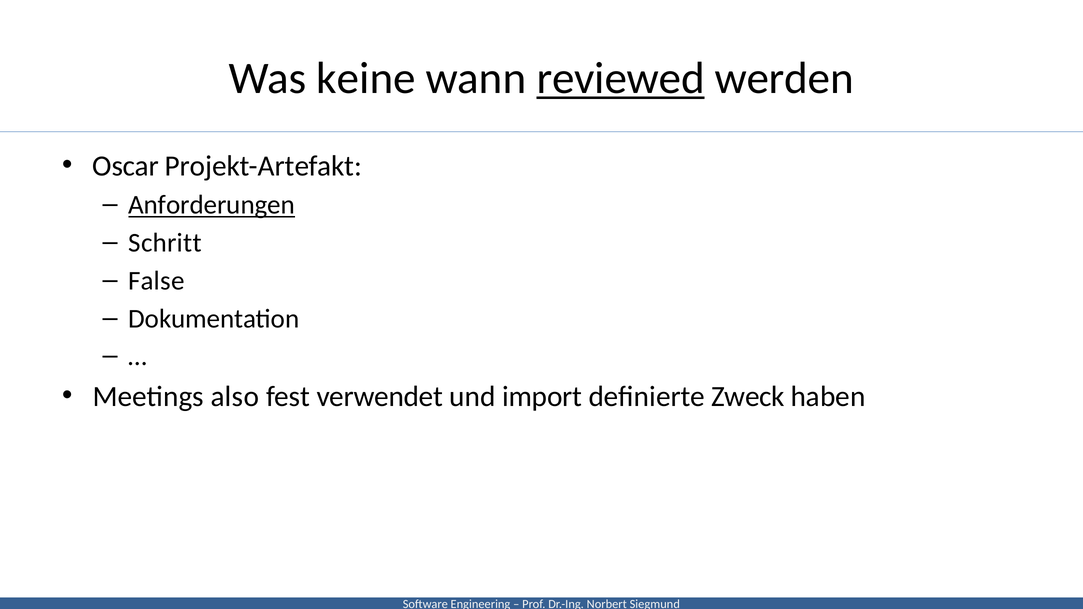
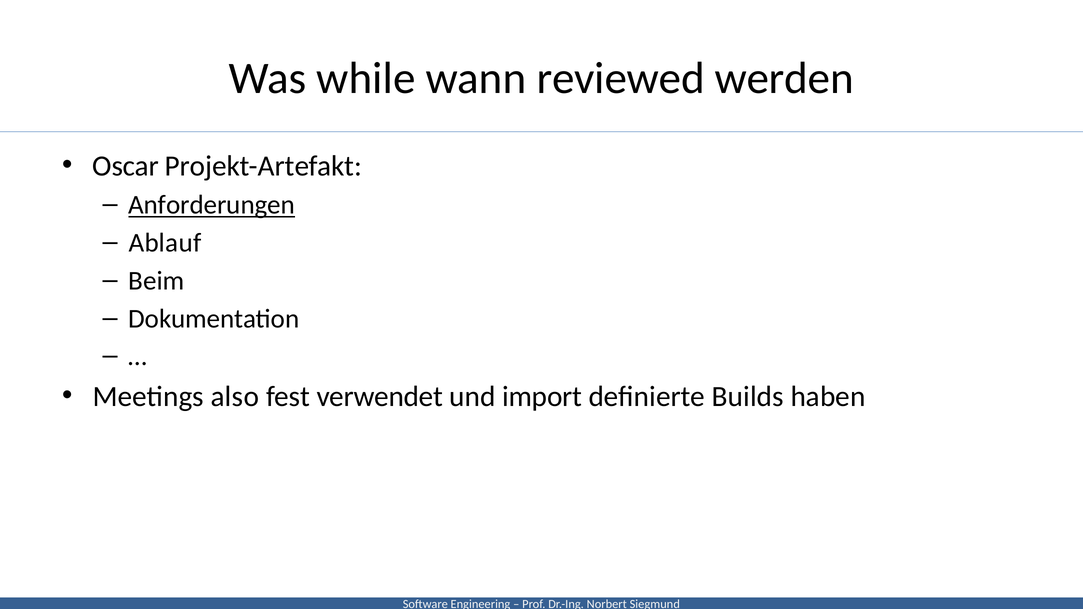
keine: keine -> while
reviewed underline: present -> none
Schritt: Schritt -> Ablauf
False: False -> Beim
Zweck: Zweck -> Builds
